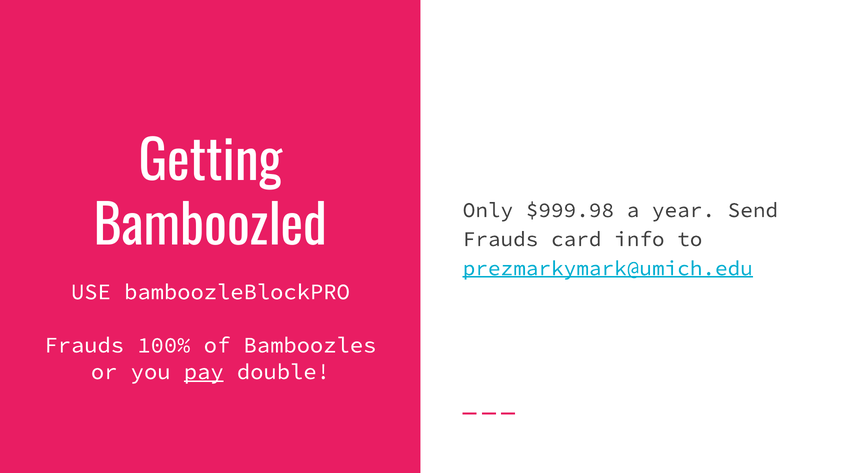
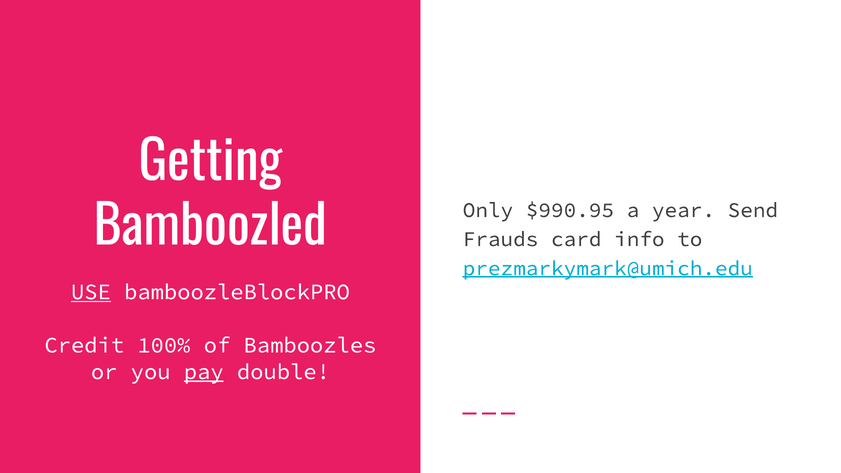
$999.98: $999.98 -> $990.95
USE underline: none -> present
Frauds at (84, 345): Frauds -> Credit
